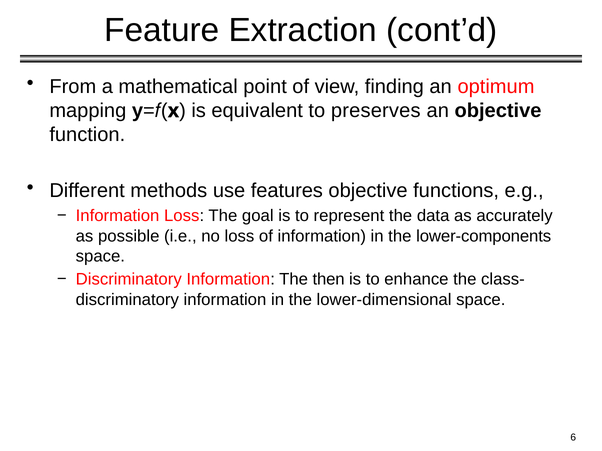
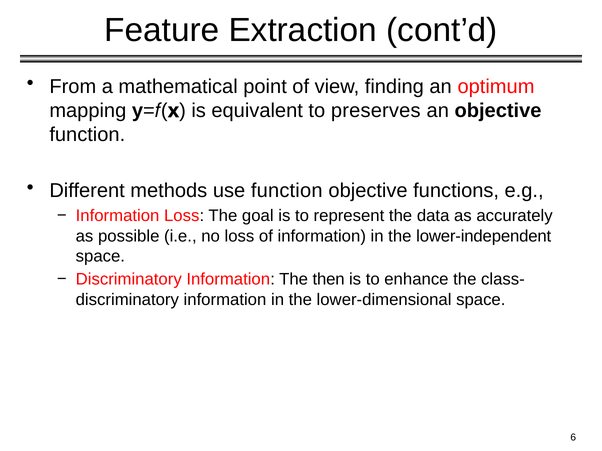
use features: features -> function
lower-components: lower-components -> lower-independent
